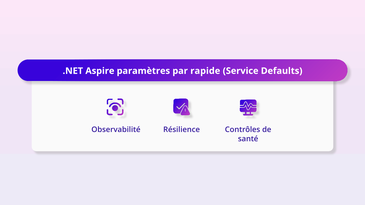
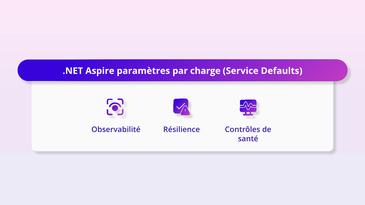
rapide: rapide -> charge
